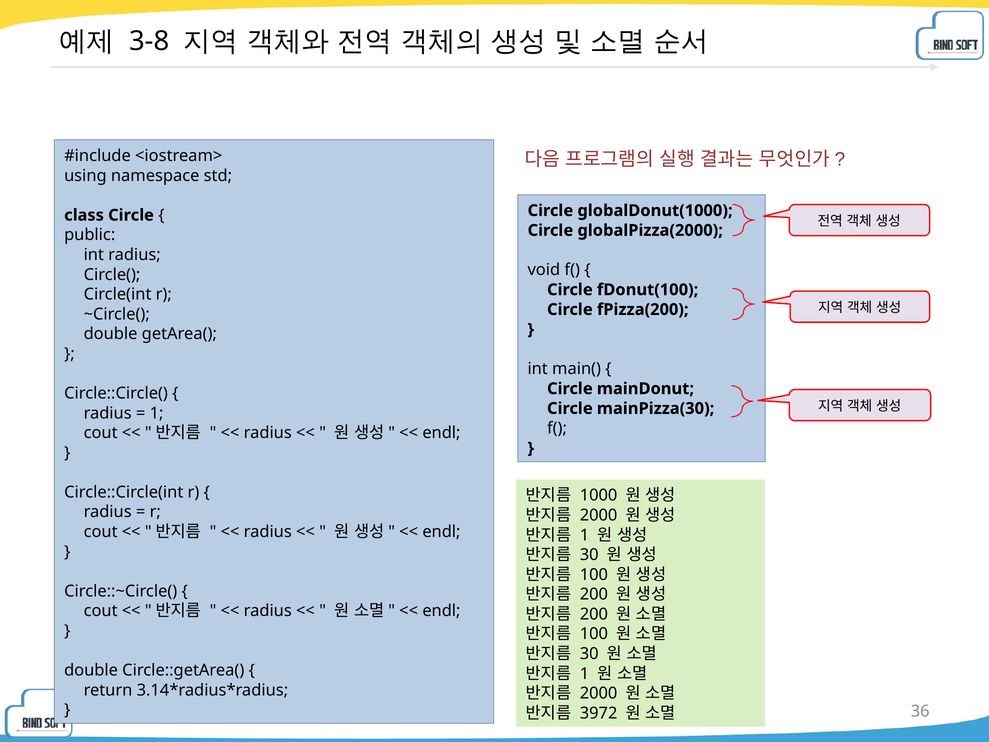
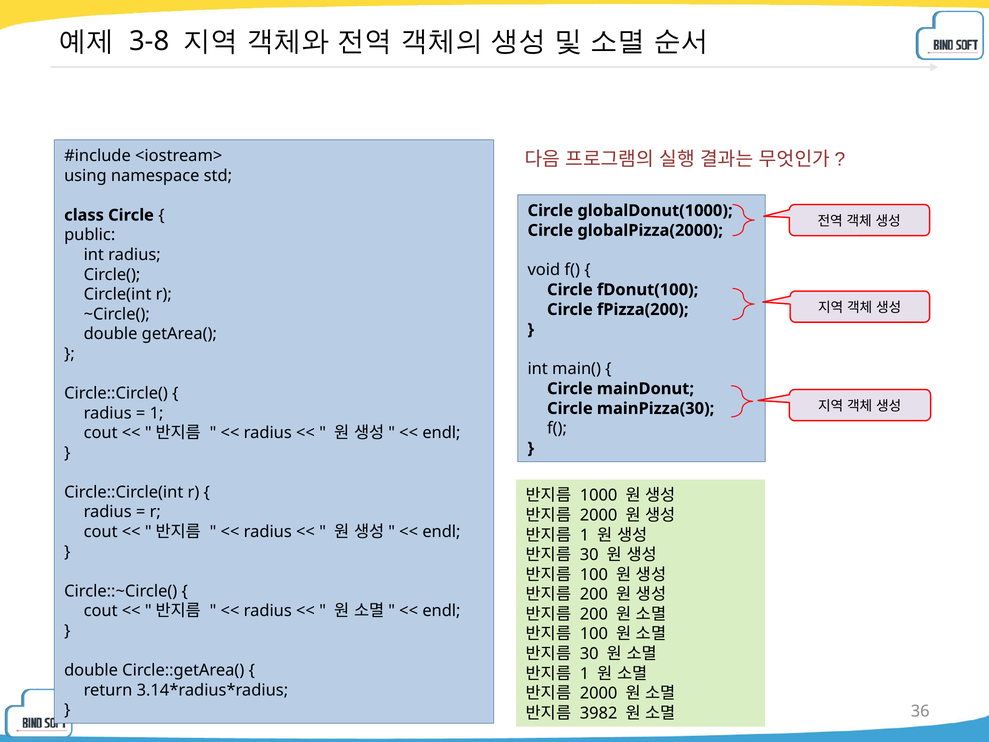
3972: 3972 -> 3982
